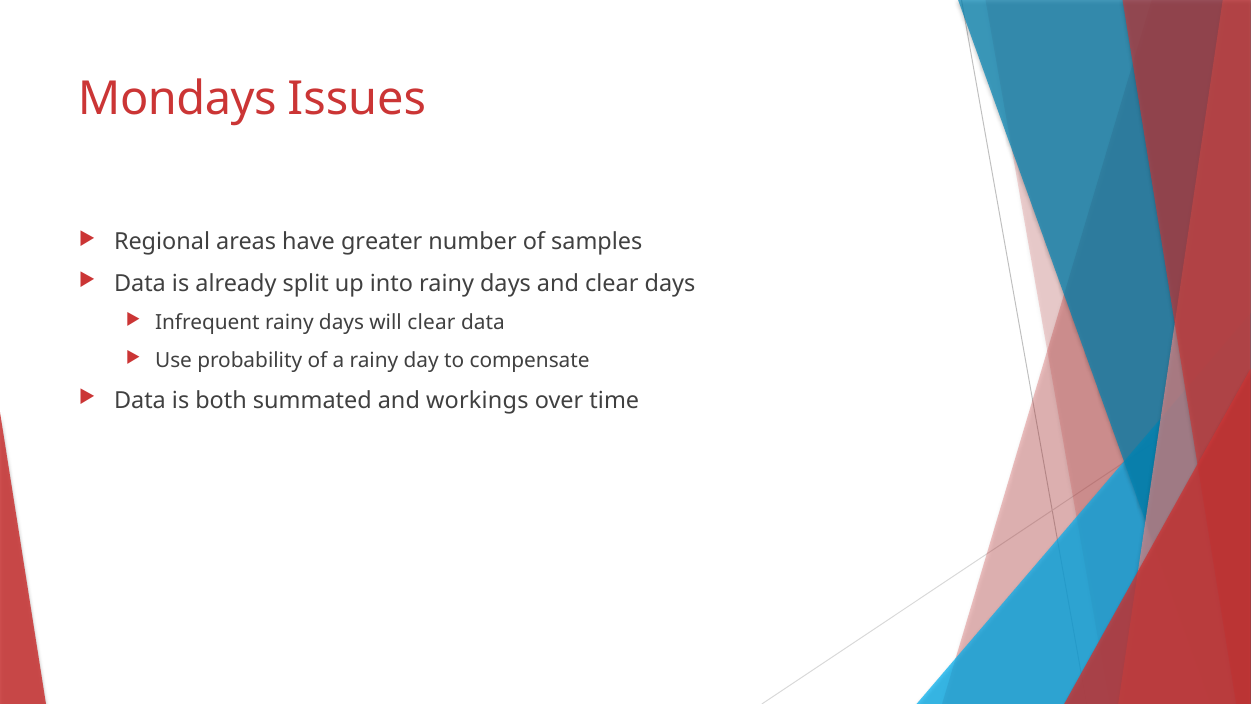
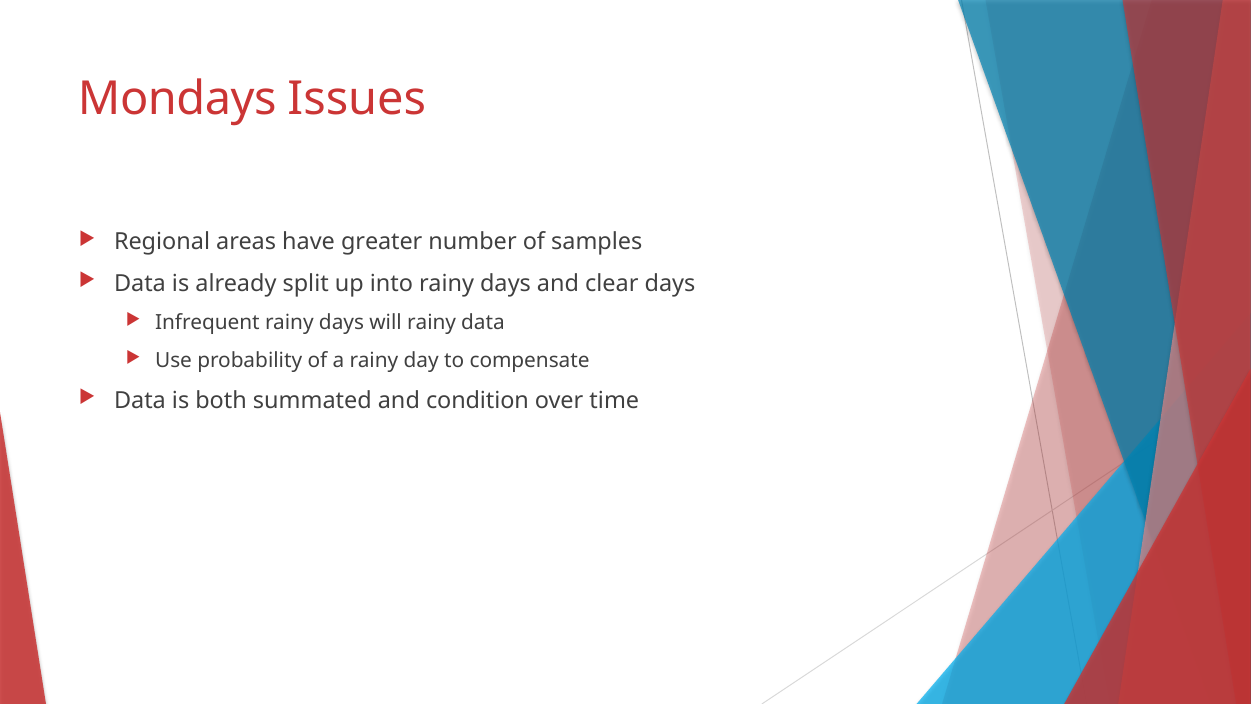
will clear: clear -> rainy
workings: workings -> condition
